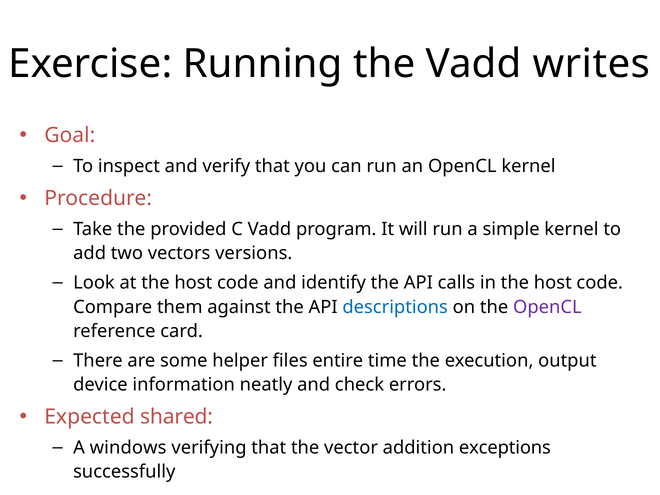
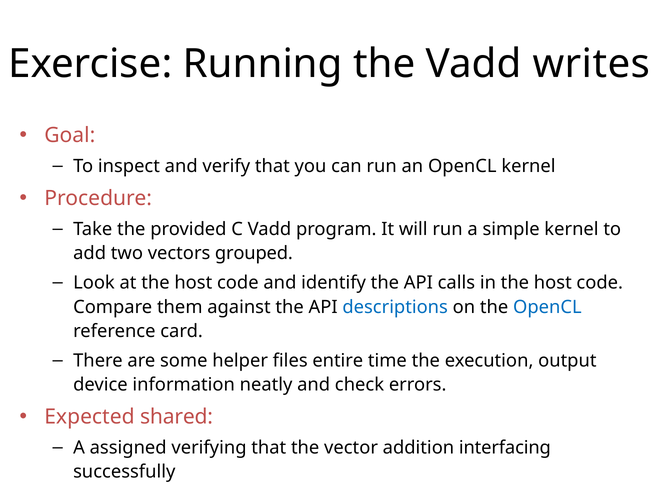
versions: versions -> grouped
OpenCL at (547, 307) colour: purple -> blue
windows: windows -> assigned
exceptions: exceptions -> interfacing
